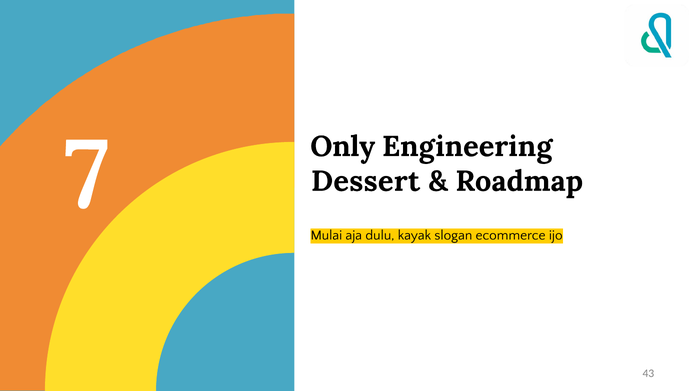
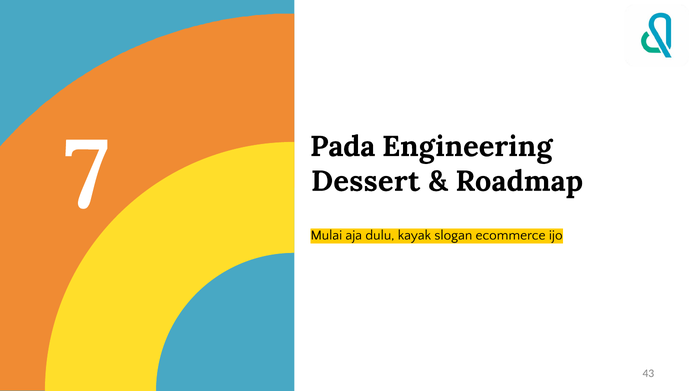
Only: Only -> Pada
